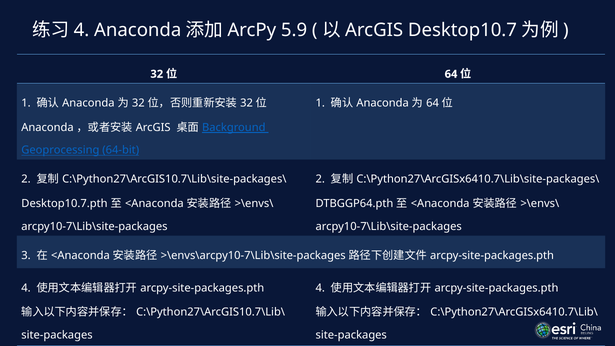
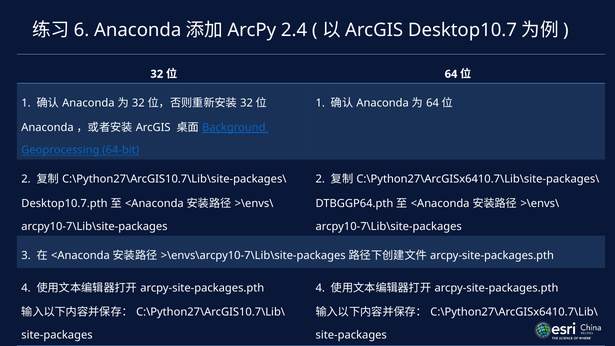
4 at (82, 30): 4 -> 6
5.9: 5.9 -> 2.4
